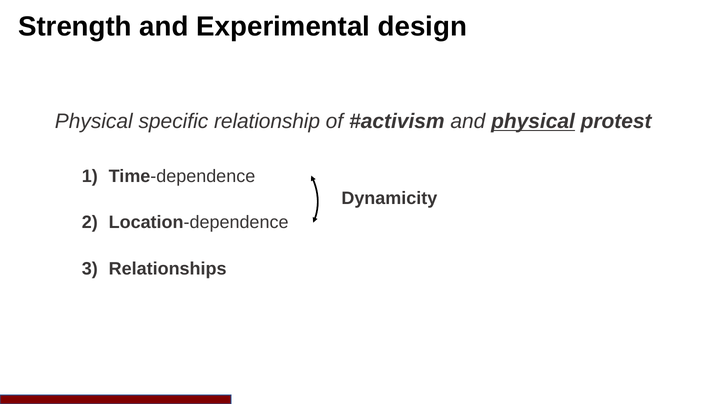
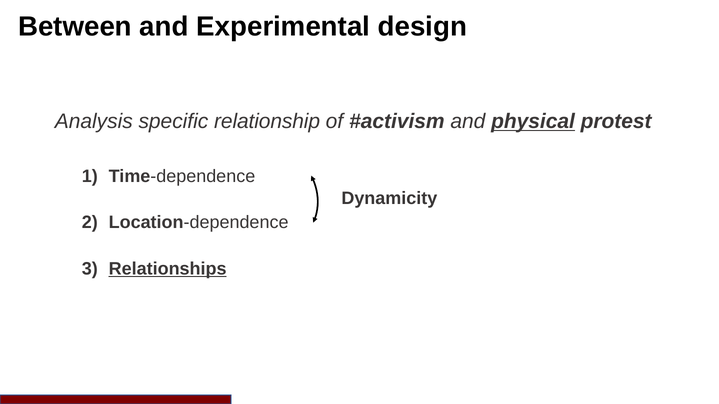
Strength: Strength -> Between
Physical at (94, 122): Physical -> Analysis
Relationships underline: none -> present
